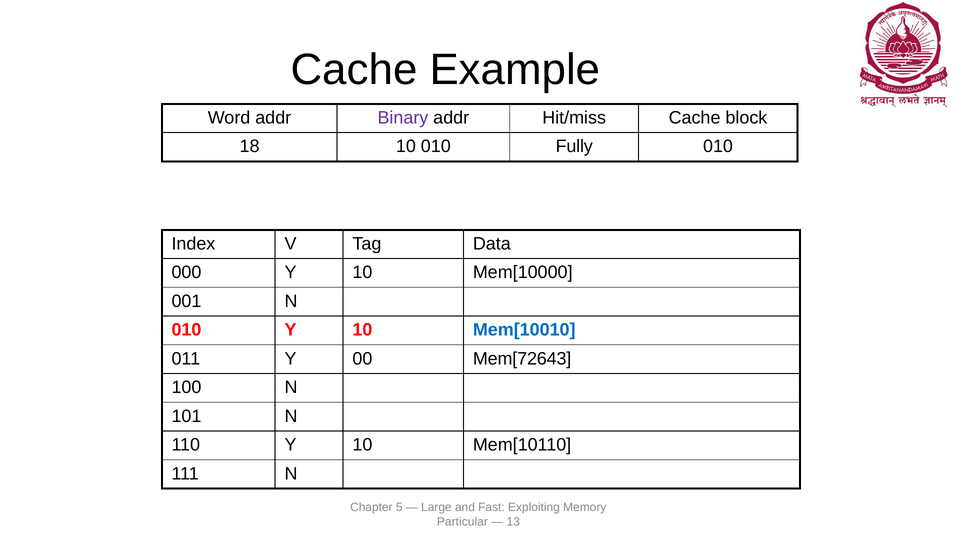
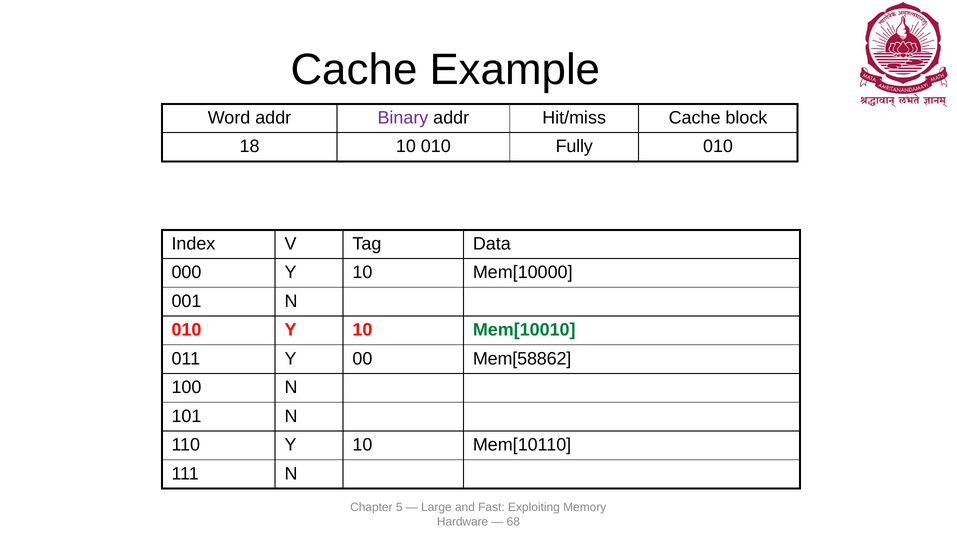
Mem[10010 colour: blue -> green
Mem[72643: Mem[72643 -> Mem[58862
Particular: Particular -> Hardware
13: 13 -> 68
